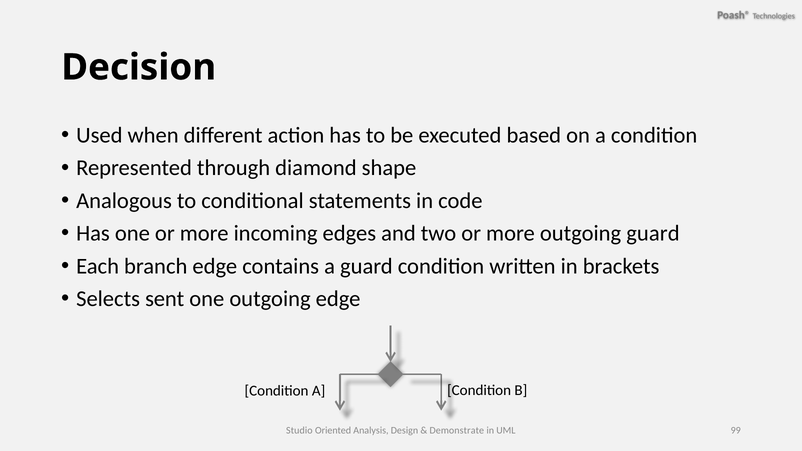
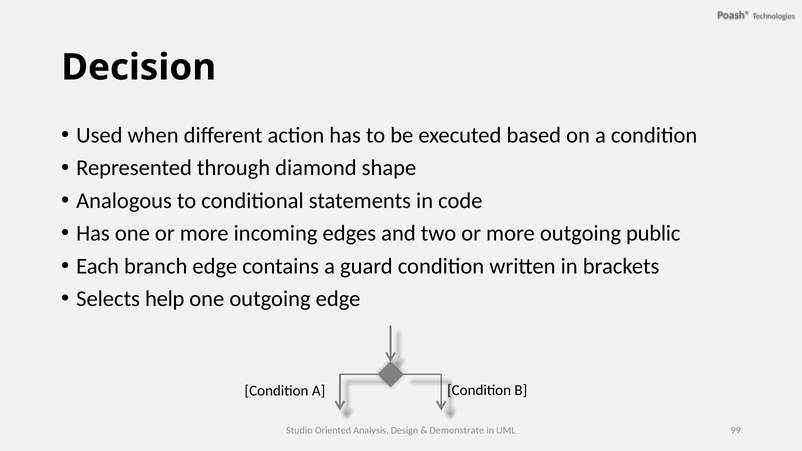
outgoing guard: guard -> public
sent: sent -> help
